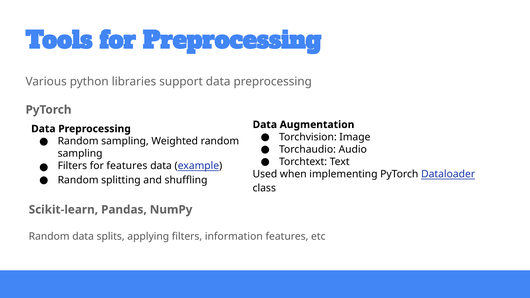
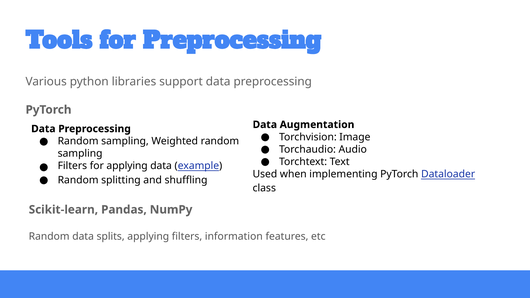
for features: features -> applying
